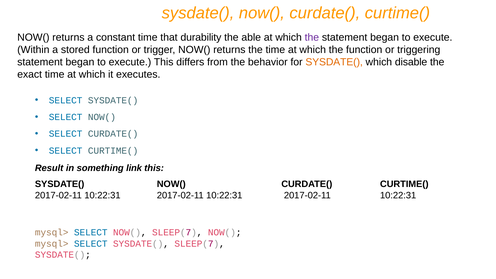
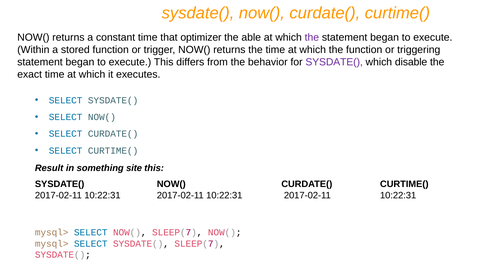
durability: durability -> optimizer
SYSDATE( at (334, 62) colour: orange -> purple
link: link -> site
